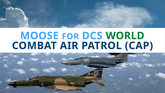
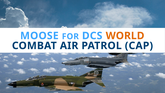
WORLD colour: green -> orange
